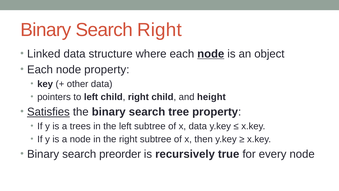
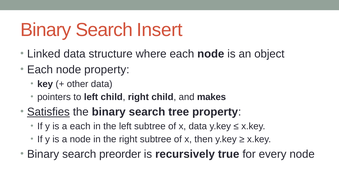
Search Right: Right -> Insert
node at (211, 54) underline: present -> none
height: height -> makes
a trees: trees -> each
